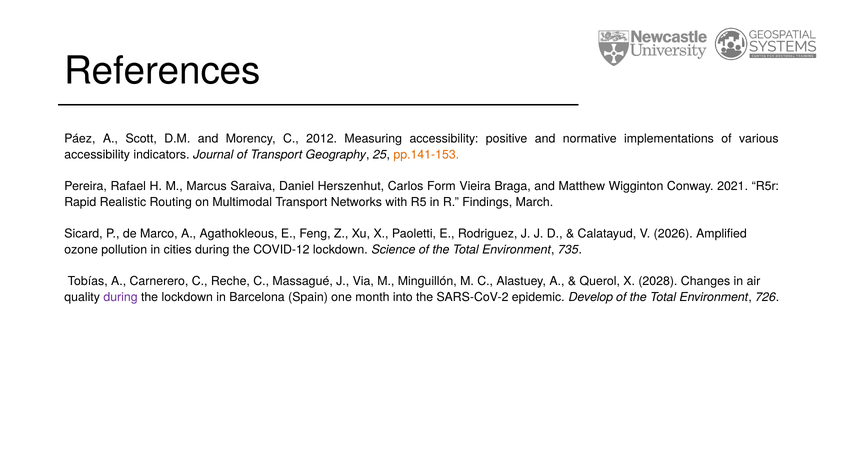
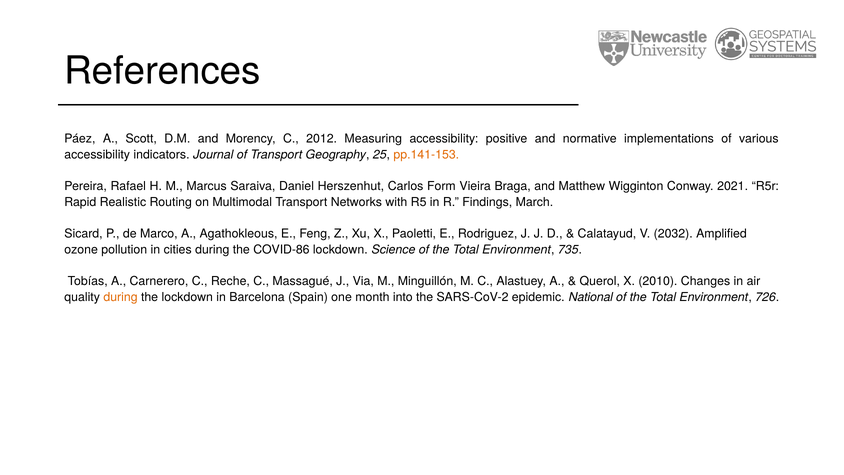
2026: 2026 -> 2032
COVID-12: COVID-12 -> COVID-86
2028: 2028 -> 2010
during at (121, 297) colour: purple -> orange
Develop: Develop -> National
